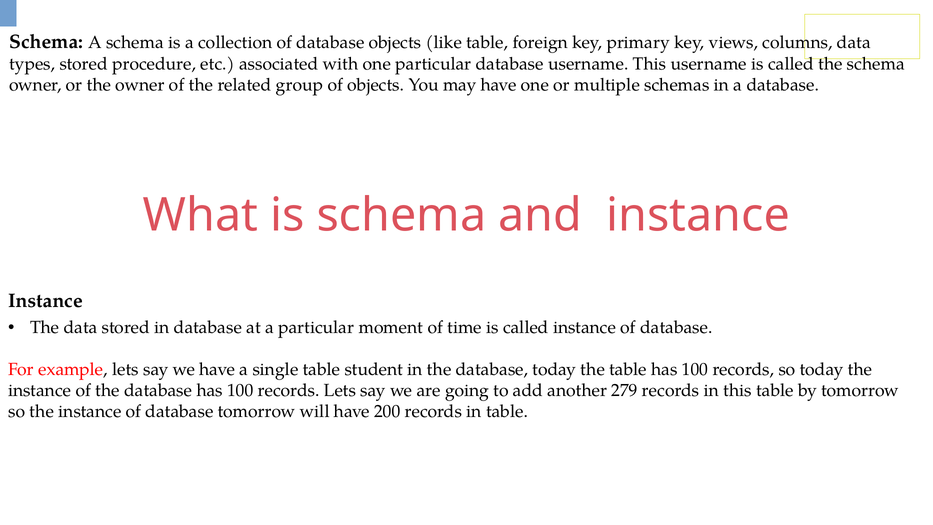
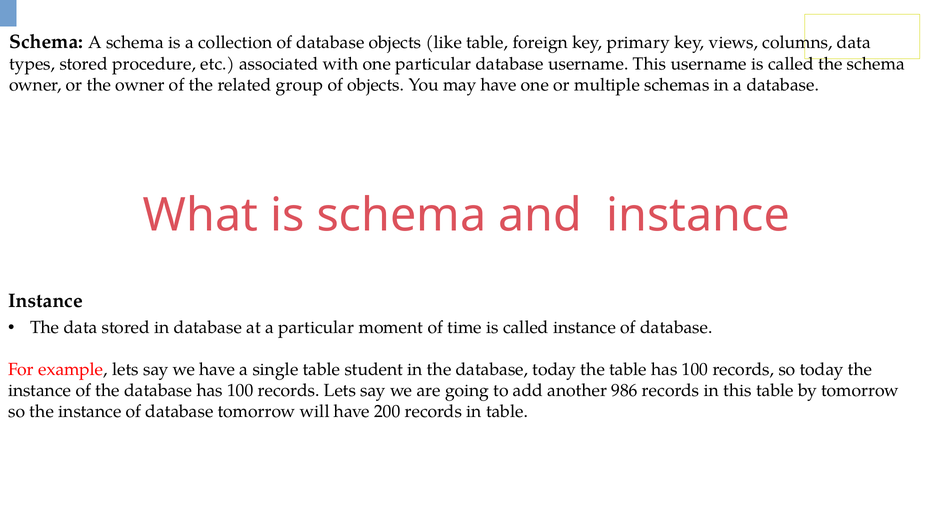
279: 279 -> 986
